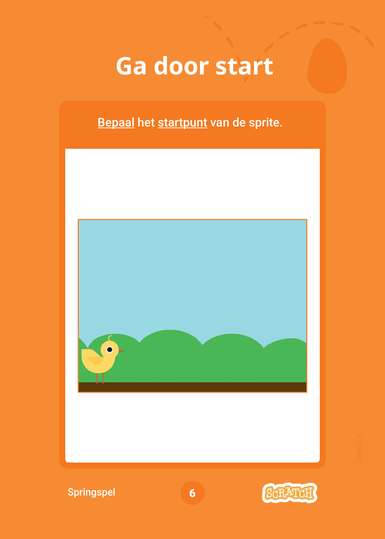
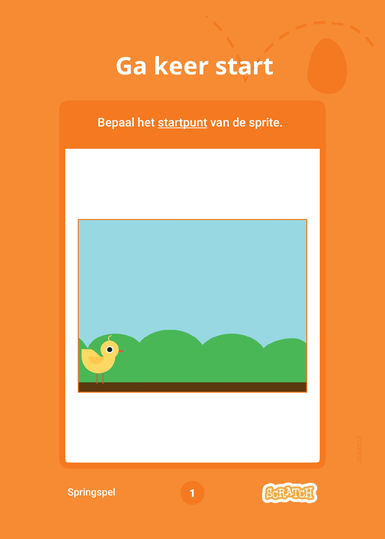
door: door -> keer
Bepaal underline: present -> none
Springspel 6: 6 -> 1
